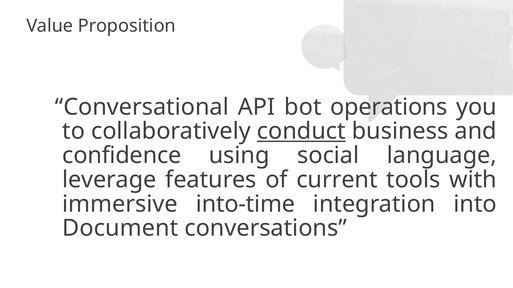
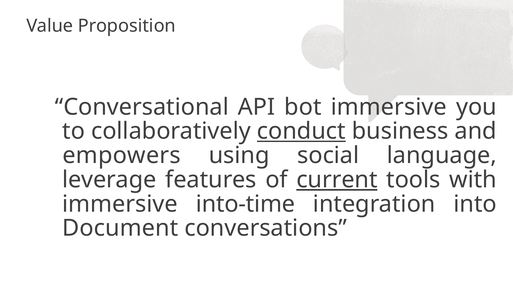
bot operations: operations -> immersive
confidence: confidence -> empowers
current underline: none -> present
